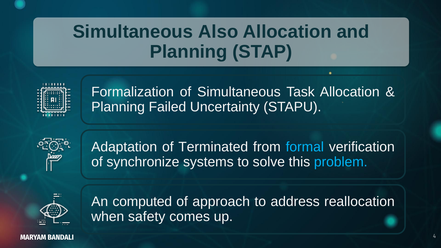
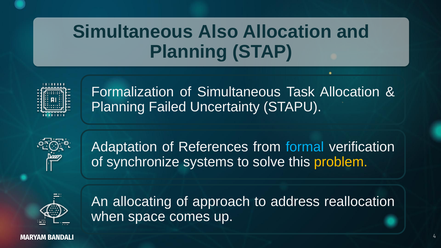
Terminated: Terminated -> References
problem colour: light blue -> yellow
computed: computed -> allocating
safety: safety -> space
